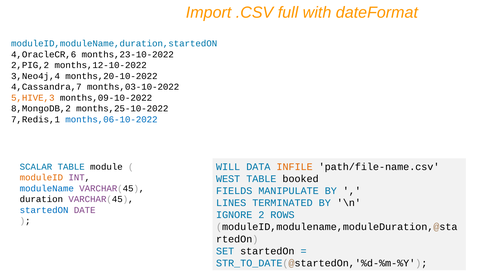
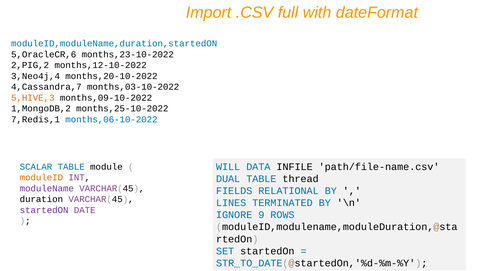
4,OracleCR,6: 4,OracleCR,6 -> 5,OracleCR,6
8,MongoDB,2: 8,MongoDB,2 -> 1,MongoDB,2
INFILE colour: orange -> black
WEST: WEST -> DUAL
booked: booked -> thread
moduleName colour: blue -> purple
MANIPULATE: MANIPULATE -> RELATIONAL
startedON at (44, 210) colour: blue -> purple
2: 2 -> 9
